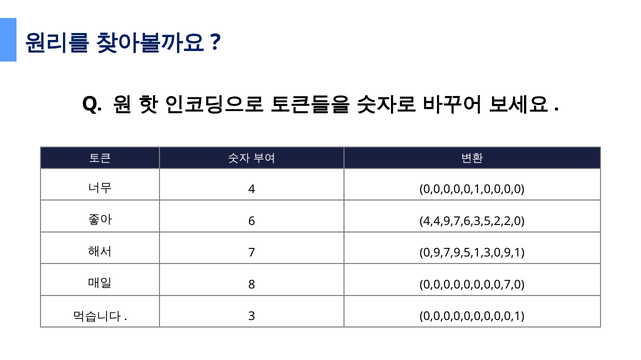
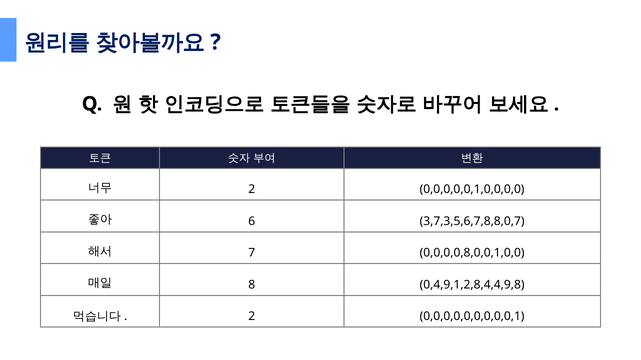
4 at (252, 190): 4 -> 2
4,4,9,7,6,3,5,2,2,0: 4,4,9,7,6,3,5,2,2,0 -> 3,7,3,5,6,7,8,8,0,7
0,9,7,9,5,1,3,0,9,1: 0,9,7,9,5,1,3,0,9,1 -> 0,0,0,0,8,0,0,1,0,0
0,0,0,0,0,0,0,0,7,0: 0,0,0,0,0,0,0,0,7,0 -> 0,4,9,1,2,8,4,4,9,8
3 at (252, 317): 3 -> 2
